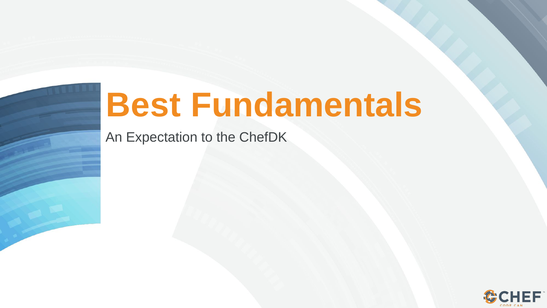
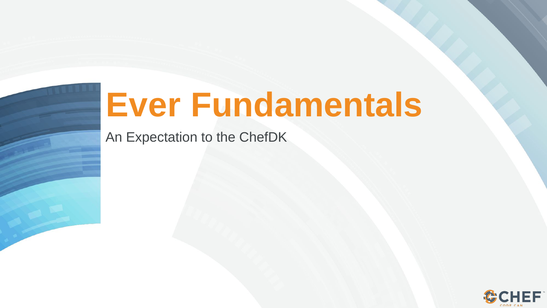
Best: Best -> Ever
